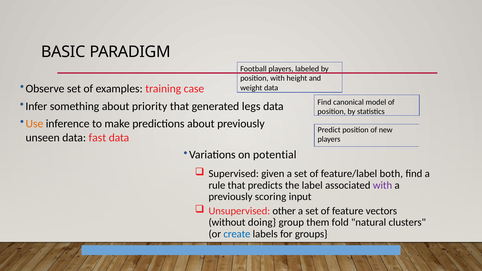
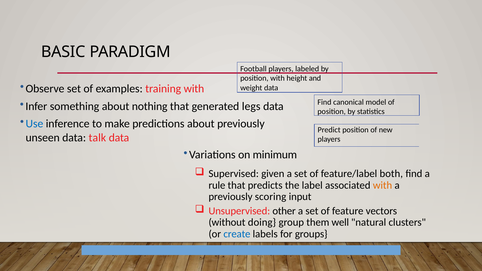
training case: case -> with
priority: priority -> nothing
Use colour: orange -> blue
fast: fast -> talk
potential: potential -> minimum
with at (382, 185) colour: purple -> orange
fold: fold -> well
